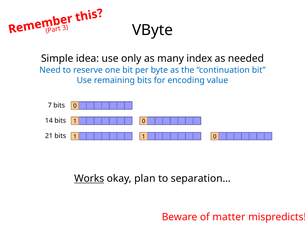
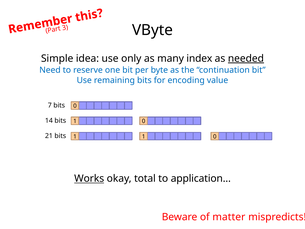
needed underline: none -> present
plan: plan -> total
separation…: separation… -> application…
